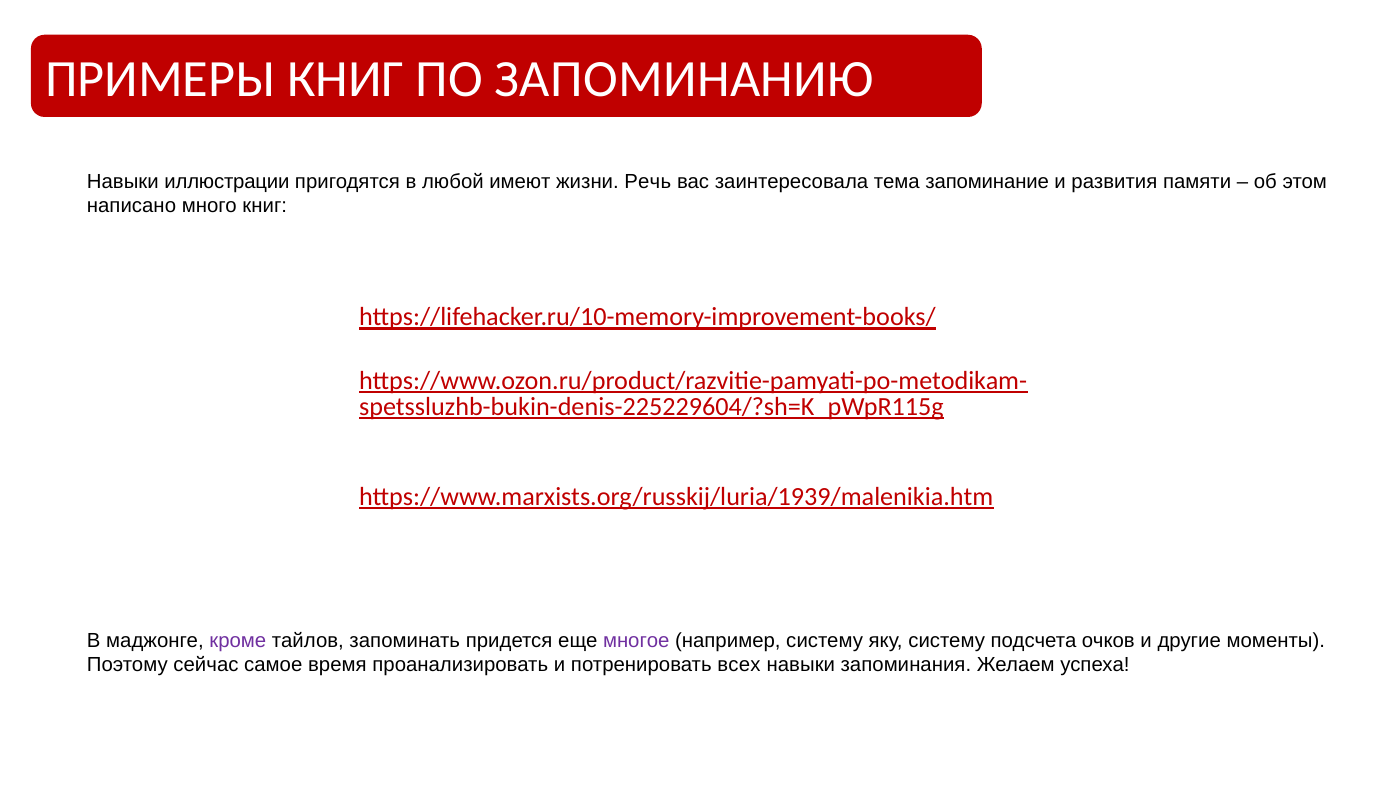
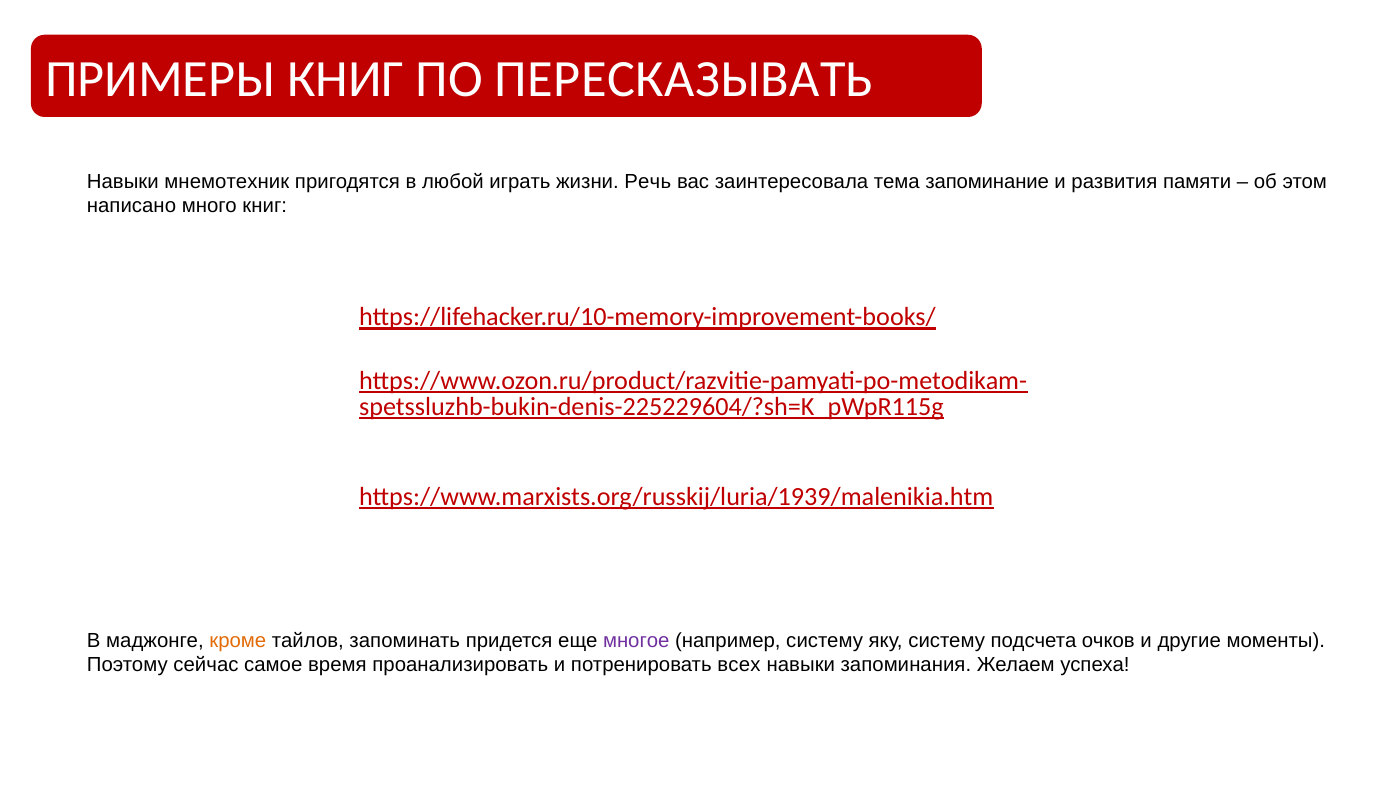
ЗАПОМИНАНИЮ: ЗАПОМИНАНИЮ -> ПЕРЕСКАЗЫВАТЬ
иллюстрации: иллюстрации -> мнемотехник
имеют: имеют -> играть
кроме colour: purple -> orange
